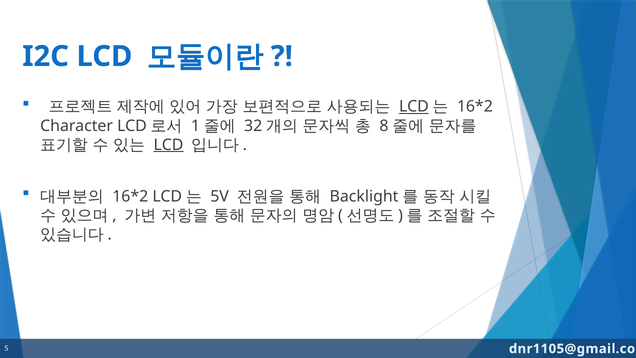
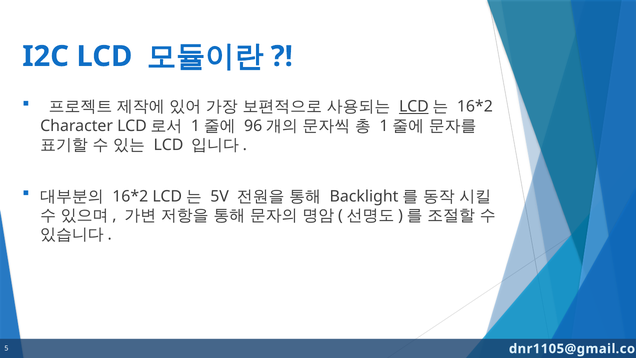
32: 32 -> 96
8 at (384, 126): 8 -> 1
LCD at (168, 145) underline: present -> none
